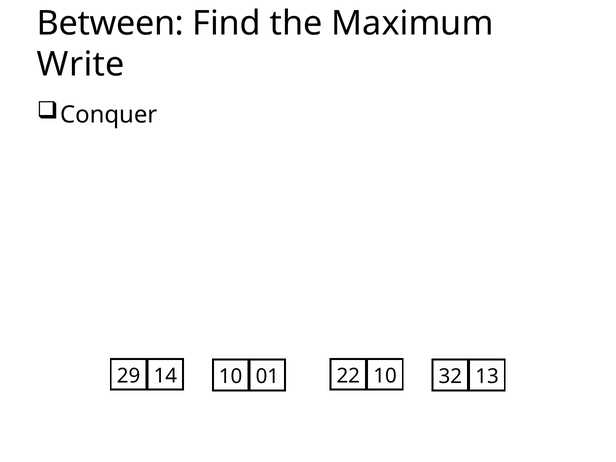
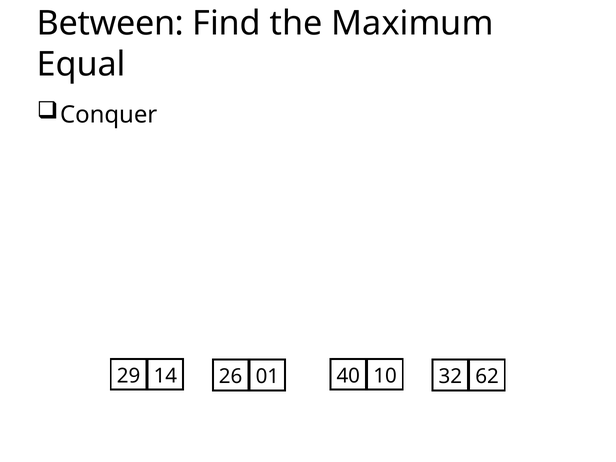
Write: Write -> Equal
14 10: 10 -> 26
22: 22 -> 40
13: 13 -> 62
